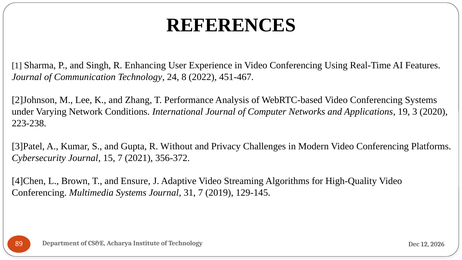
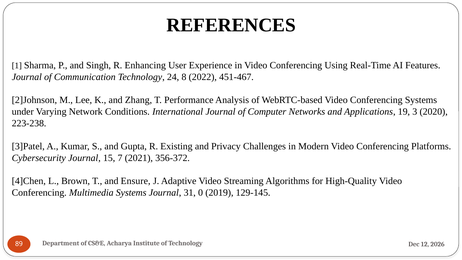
Without: Without -> Existing
31 7: 7 -> 0
